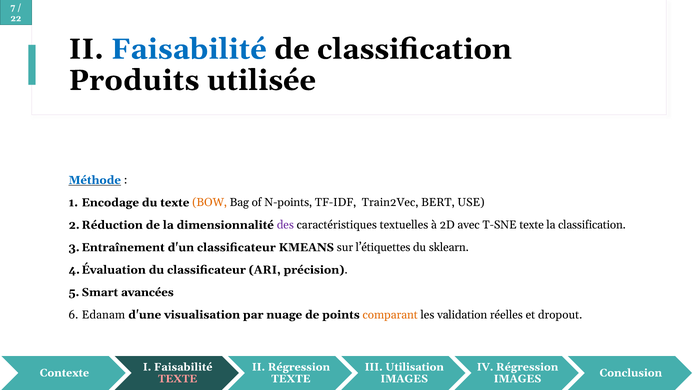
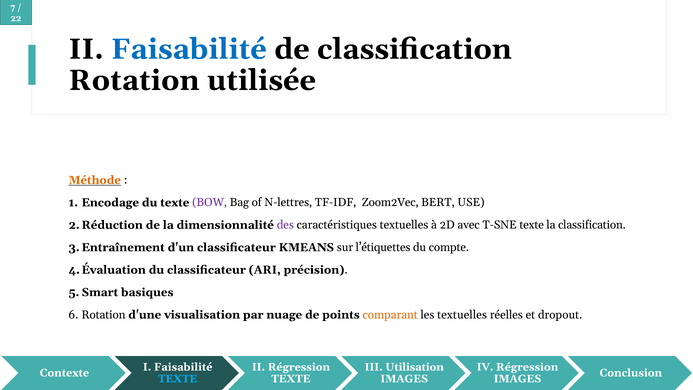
Produits at (134, 80): Produits -> Rotation
Méthode colour: blue -> orange
BOW colour: orange -> purple
N-points: N-points -> N-lettres
Train2Vec: Train2Vec -> Zoom2Vec
sklearn: sklearn -> compte
avancées: avancées -> basiques
Edanam at (103, 315): Edanam -> Rotation
les validation: validation -> textuelles
TEXTE at (178, 379) colour: pink -> light blue
